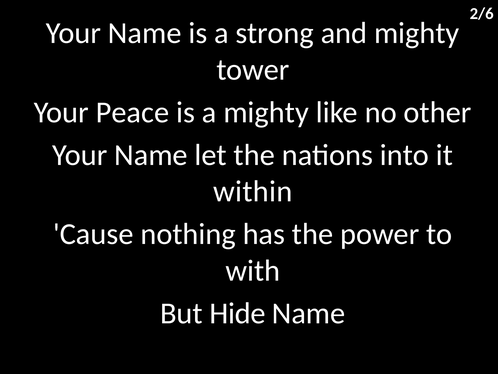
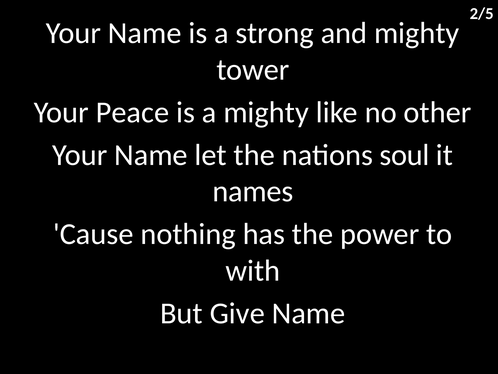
2/6: 2/6 -> 2/5
into: into -> soul
within: within -> names
Hide: Hide -> Give
